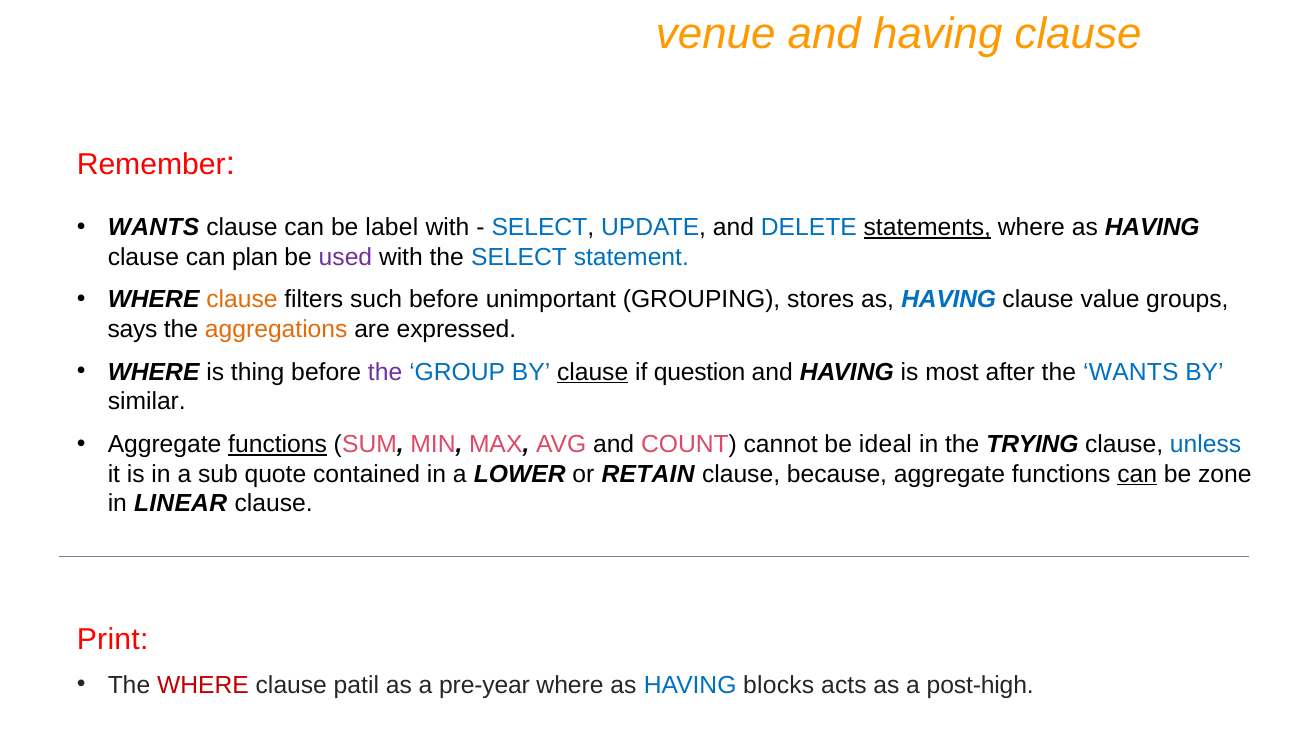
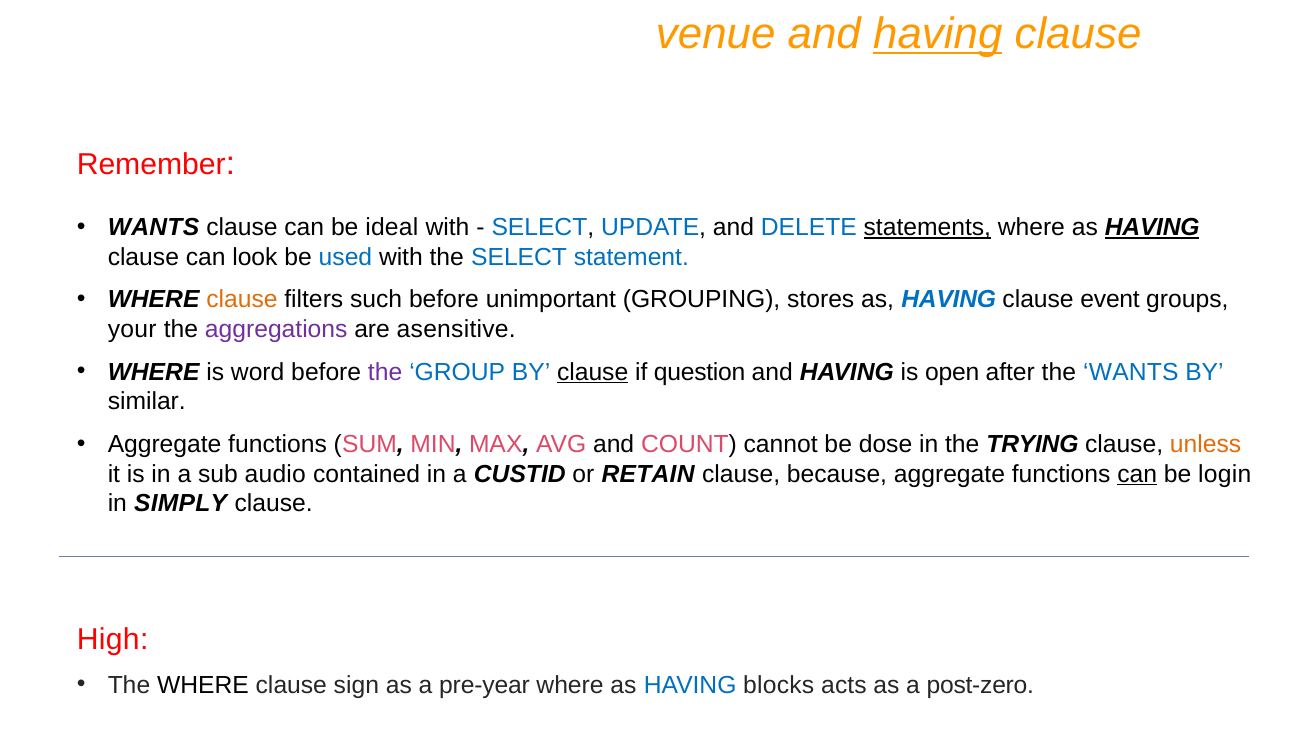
having at (938, 34) underline: none -> present
label: label -> ideal
HAVING at (1152, 227) underline: none -> present
plan: plan -> look
used colour: purple -> blue
value: value -> event
says: says -> your
aggregations colour: orange -> purple
expressed: expressed -> asensitive
thing: thing -> word
most: most -> open
functions at (278, 444) underline: present -> none
ideal: ideal -> dose
unless colour: blue -> orange
quote: quote -> audio
LOWER: LOWER -> CUSTID
zone: zone -> login
LINEAR: LINEAR -> SIMPLY
Print: Print -> High
WHERE at (203, 685) colour: red -> black
patil: patil -> sign
post-high: post-high -> post-zero
